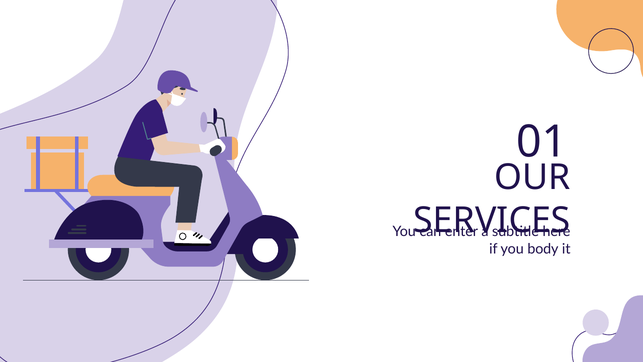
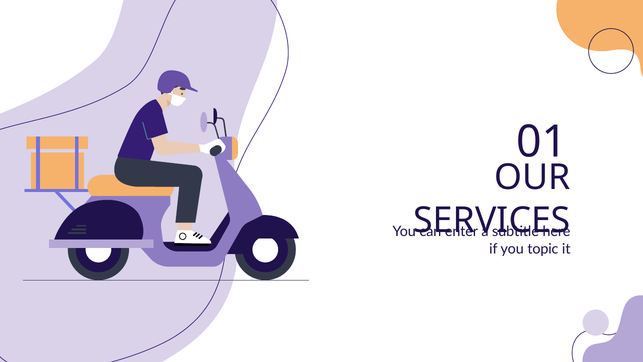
body: body -> topic
